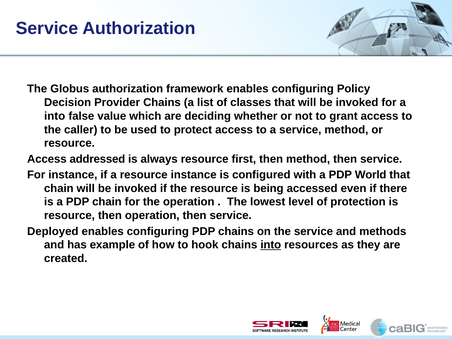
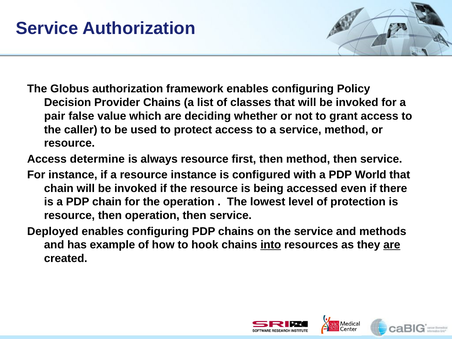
into at (55, 116): into -> pair
addressed: addressed -> determine
are at (392, 245) underline: none -> present
